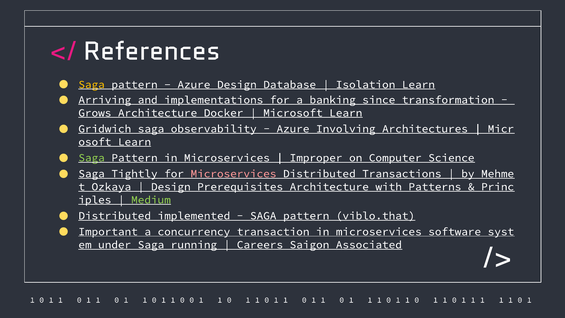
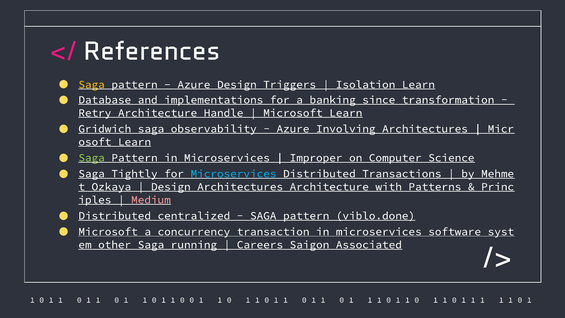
Database: Database -> Triggers
Arriving: Arriving -> Database
Grows: Grows -> Retry
Docker: Docker -> Handle
Microservices at (234, 174) colour: pink -> light blue
Design Prerequisites: Prerequisites -> Architectures
Medium colour: light green -> pink
implemented: implemented -> centralized
viblo.that: viblo.that -> viblo.done
Important at (108, 231): Important -> Microsoft
under: under -> other
